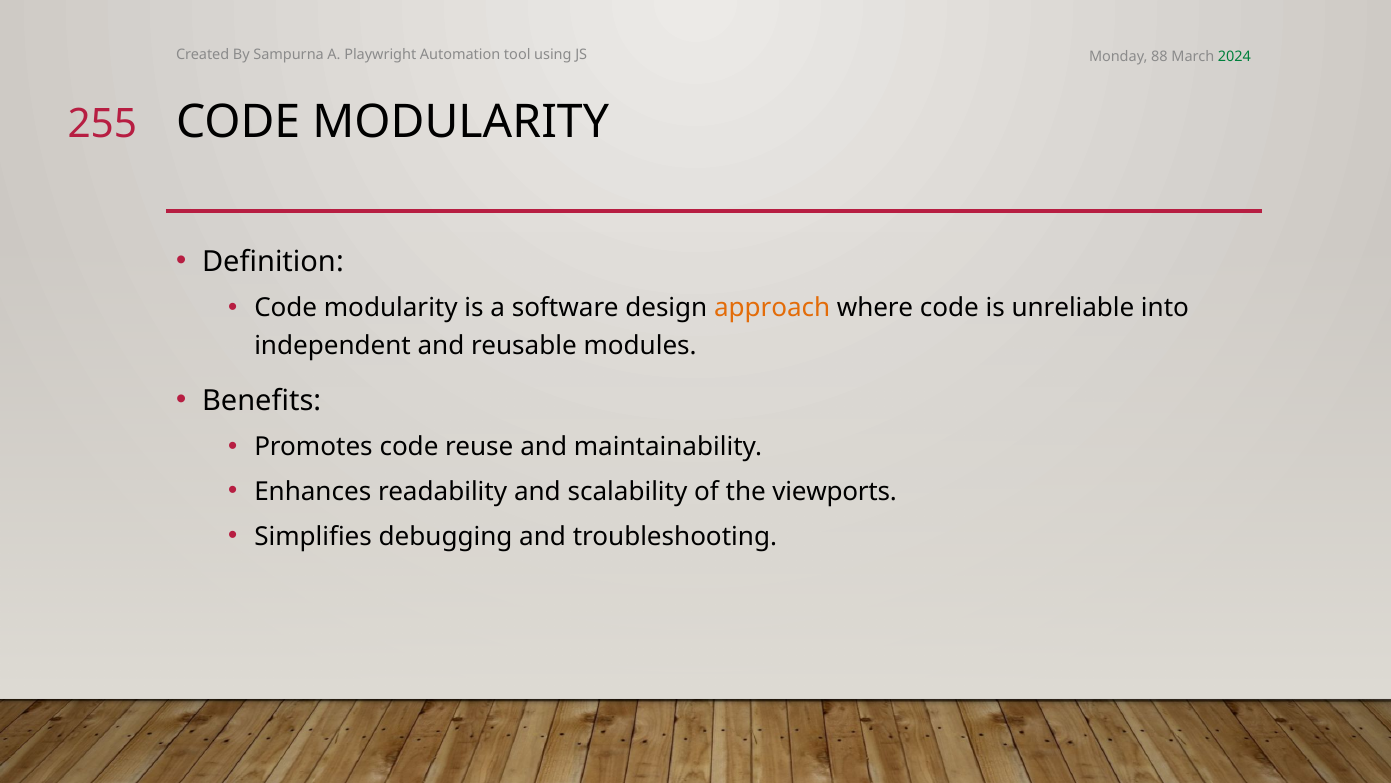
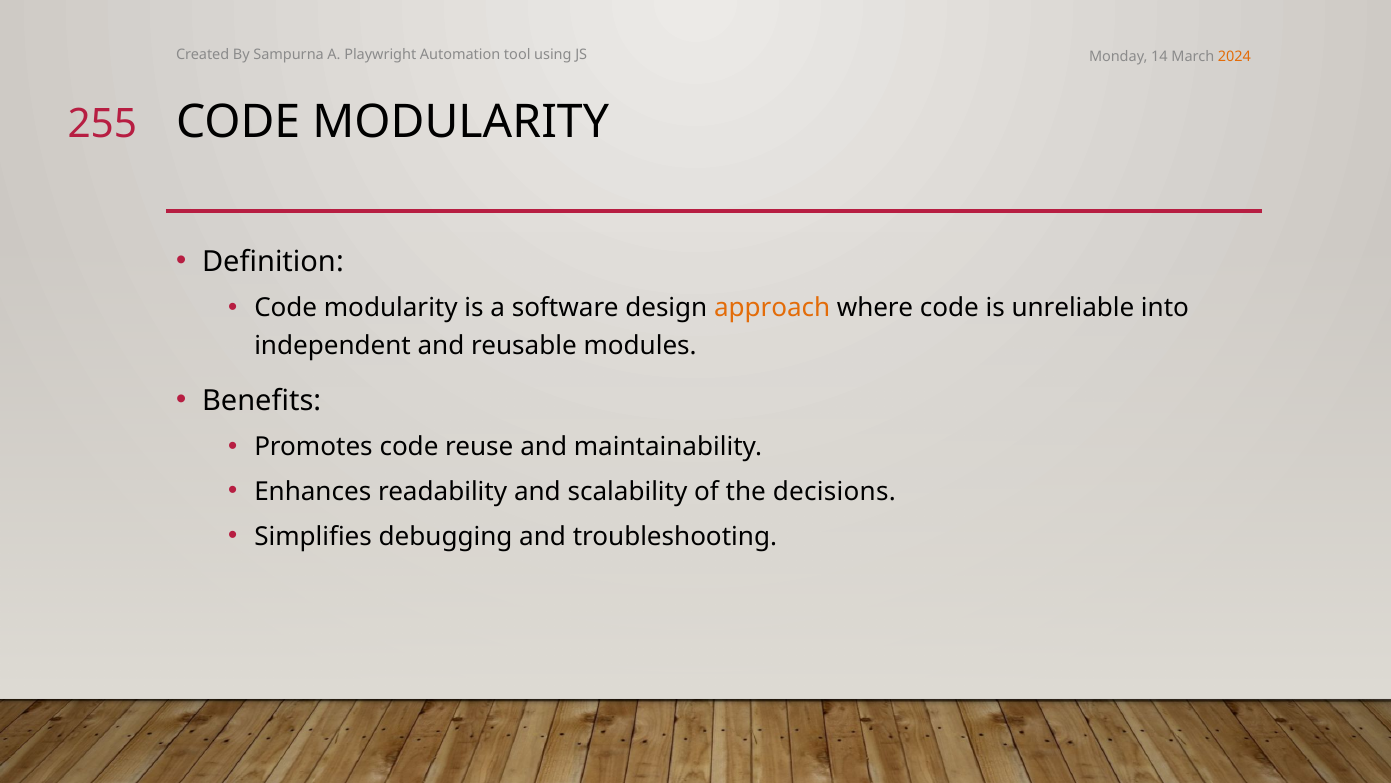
88: 88 -> 14
2024 colour: green -> orange
viewports: viewports -> decisions
